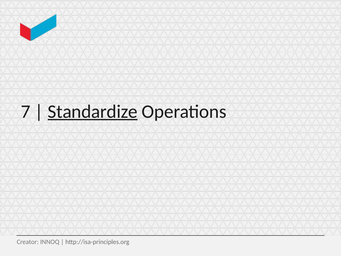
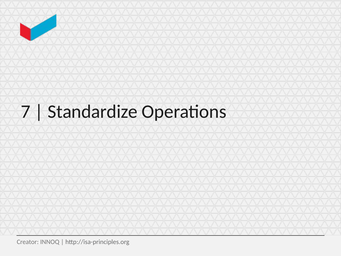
Standardize underline: present -> none
